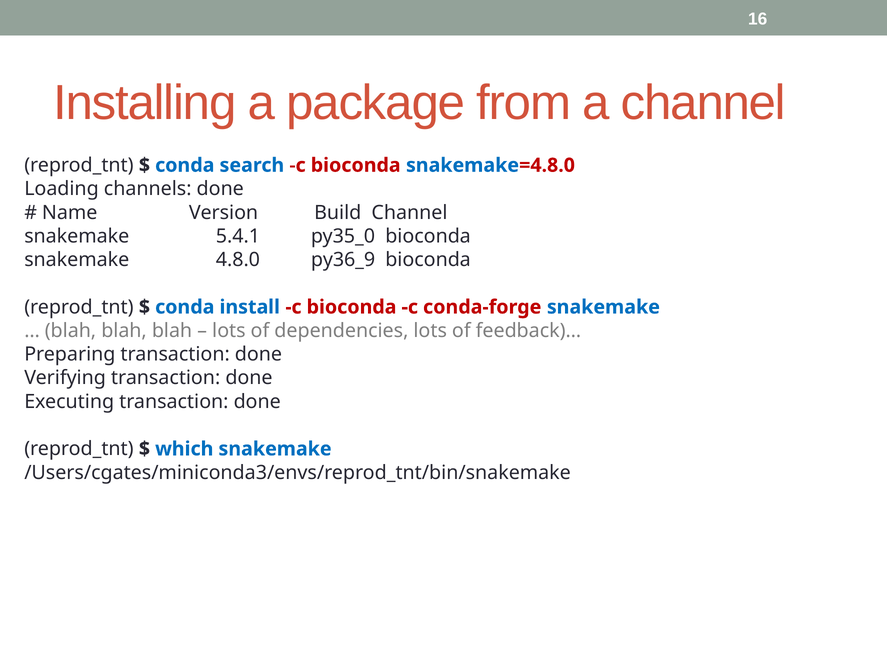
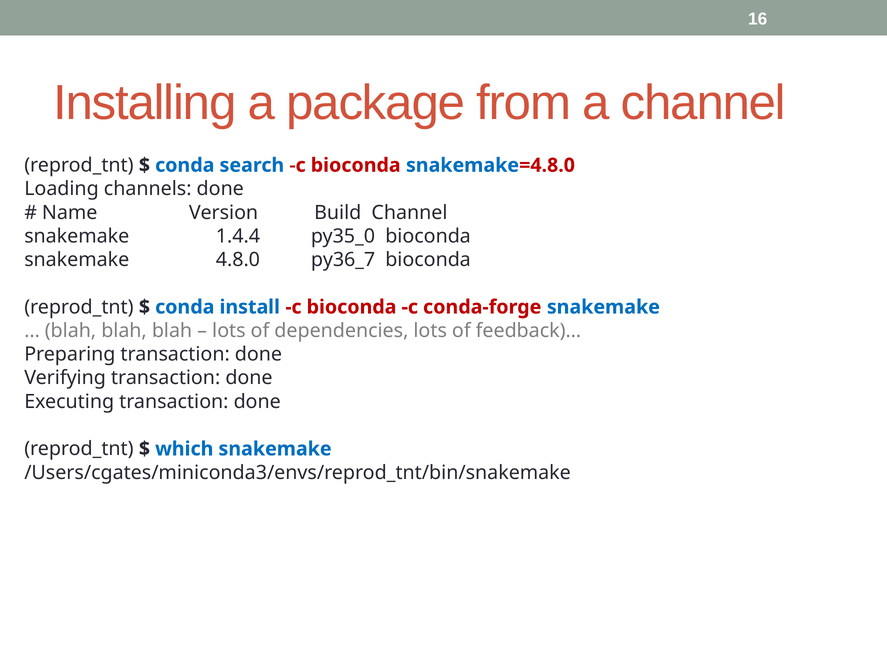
5.4.1: 5.4.1 -> 1.4.4
py36_9: py36_9 -> py36_7
